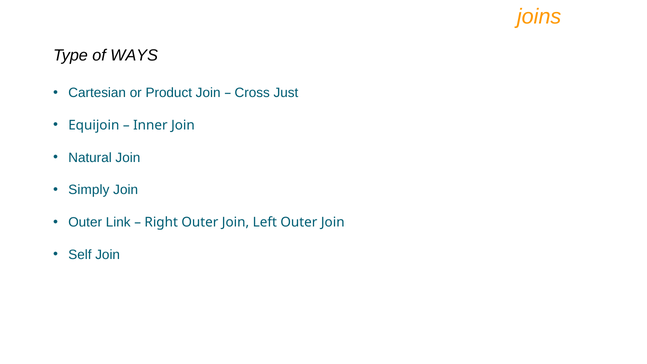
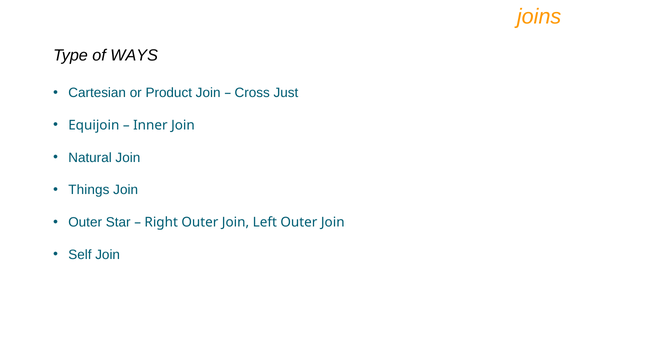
Simply: Simply -> Things
Link: Link -> Star
